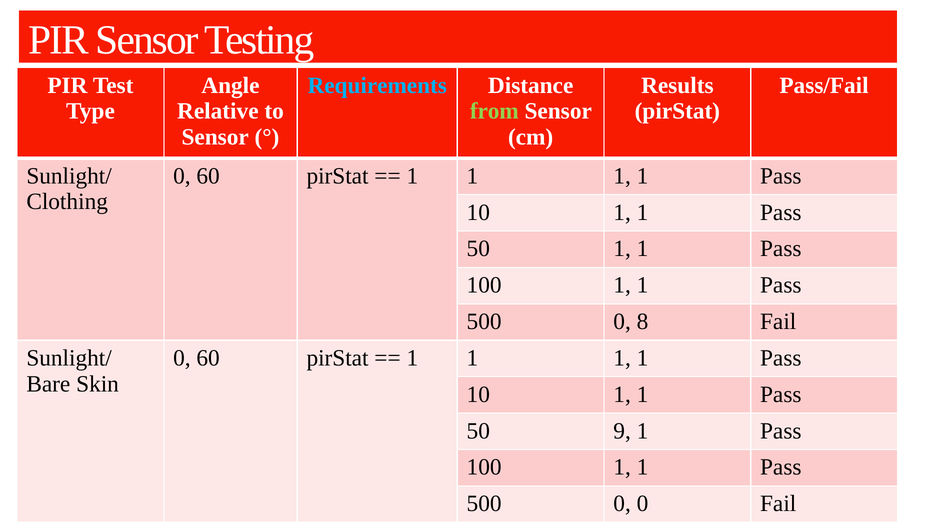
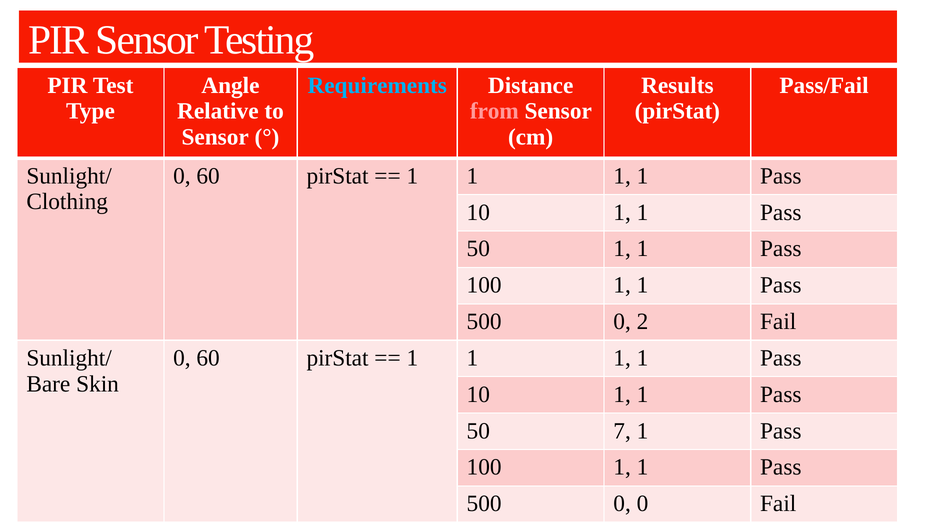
from colour: light green -> pink
8: 8 -> 2
9: 9 -> 7
